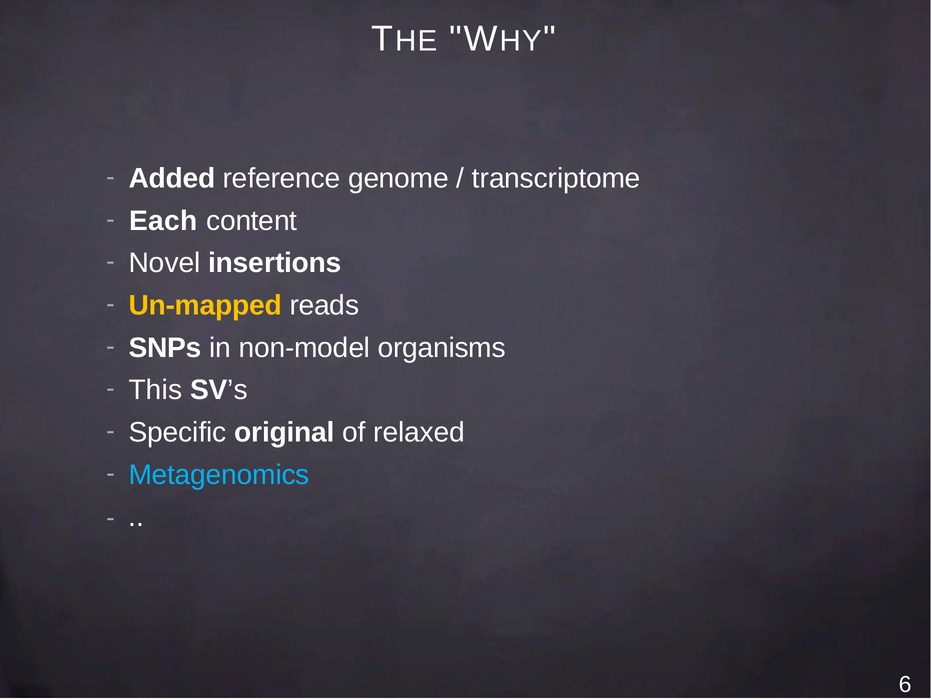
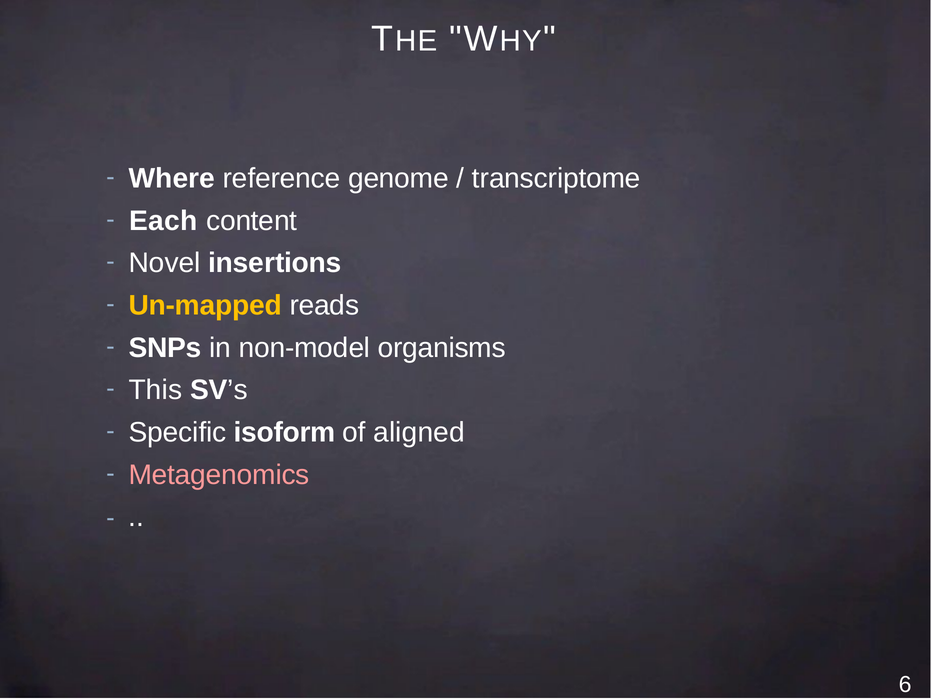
Added: Added -> Where
original: original -> isoform
relaxed: relaxed -> aligned
Metagenomics colour: light blue -> pink
